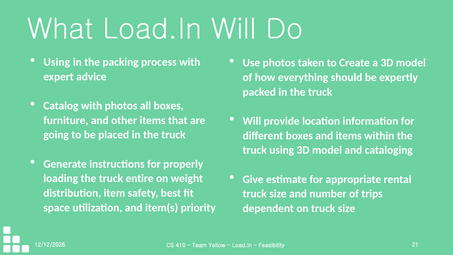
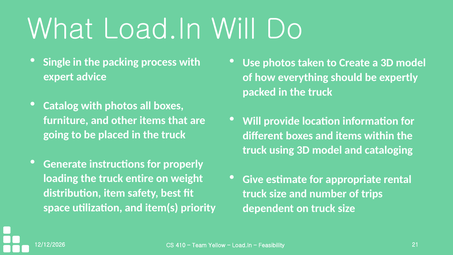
Using at (57, 62): Using -> Single
